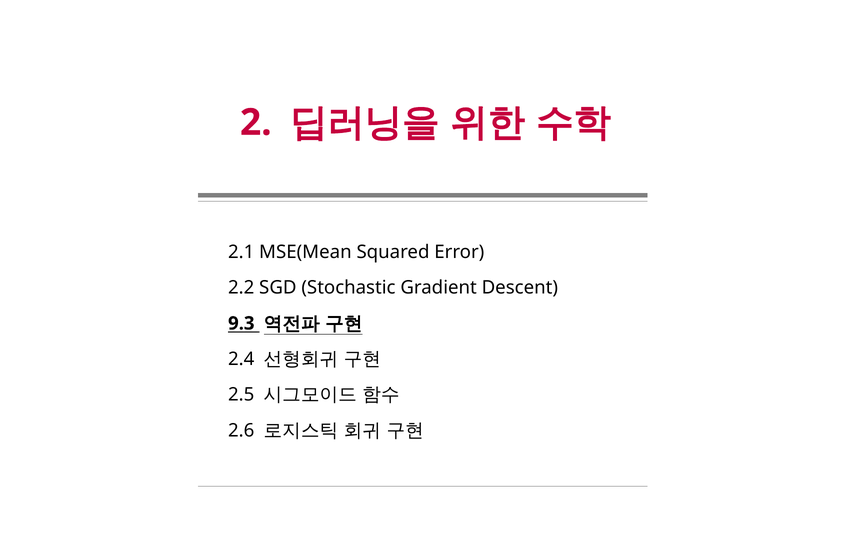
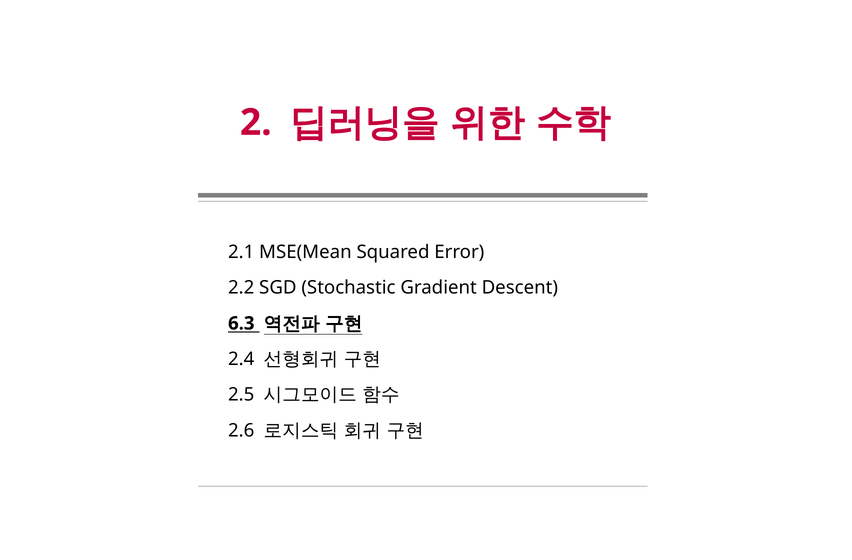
9.3: 9.3 -> 6.3
